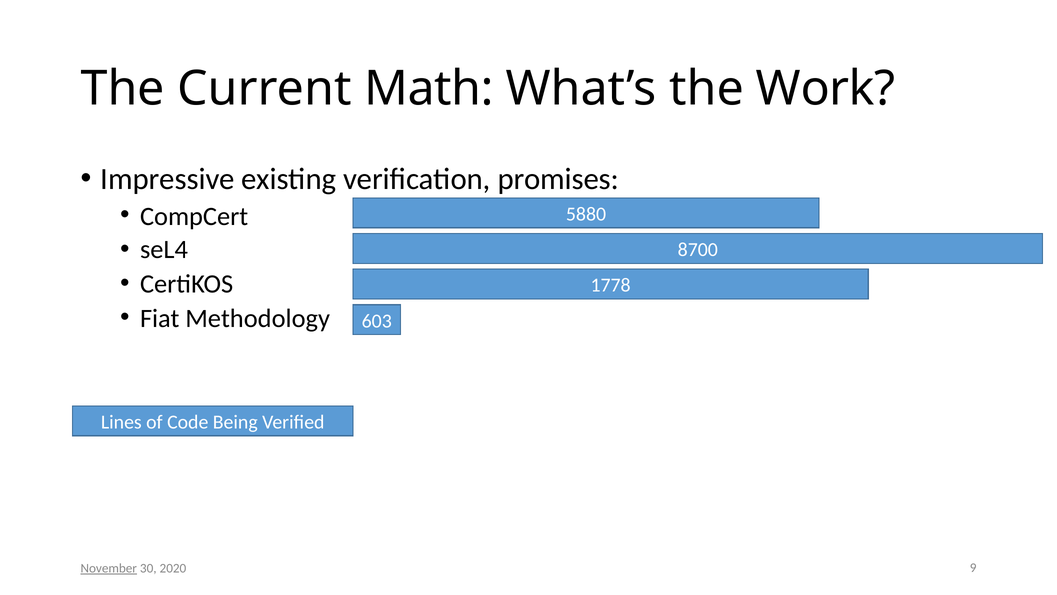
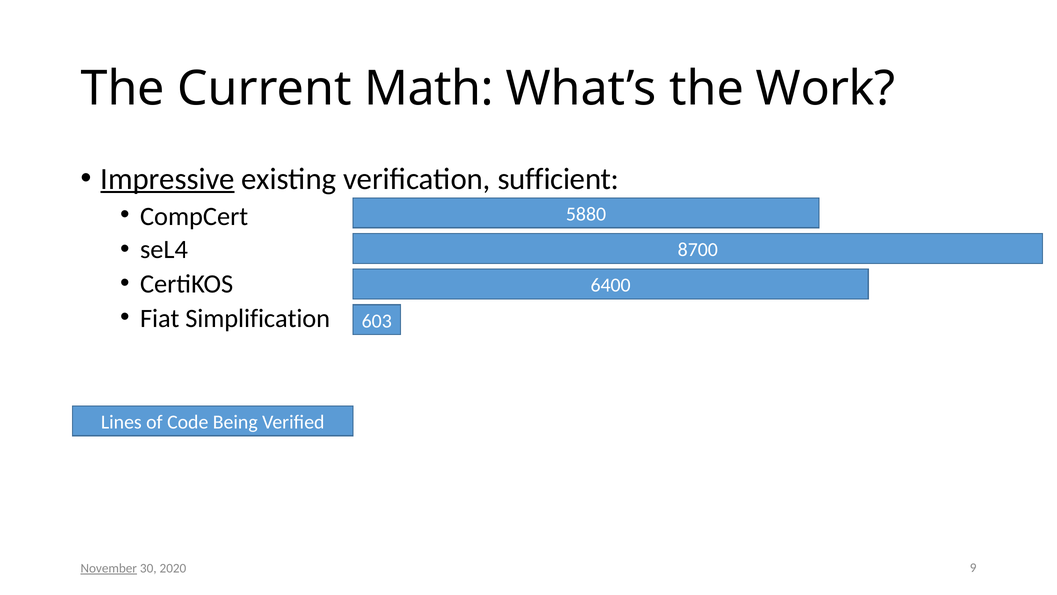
Impressive underline: none -> present
promises: promises -> sufficient
1778: 1778 -> 6400
Methodology: Methodology -> Simplification
